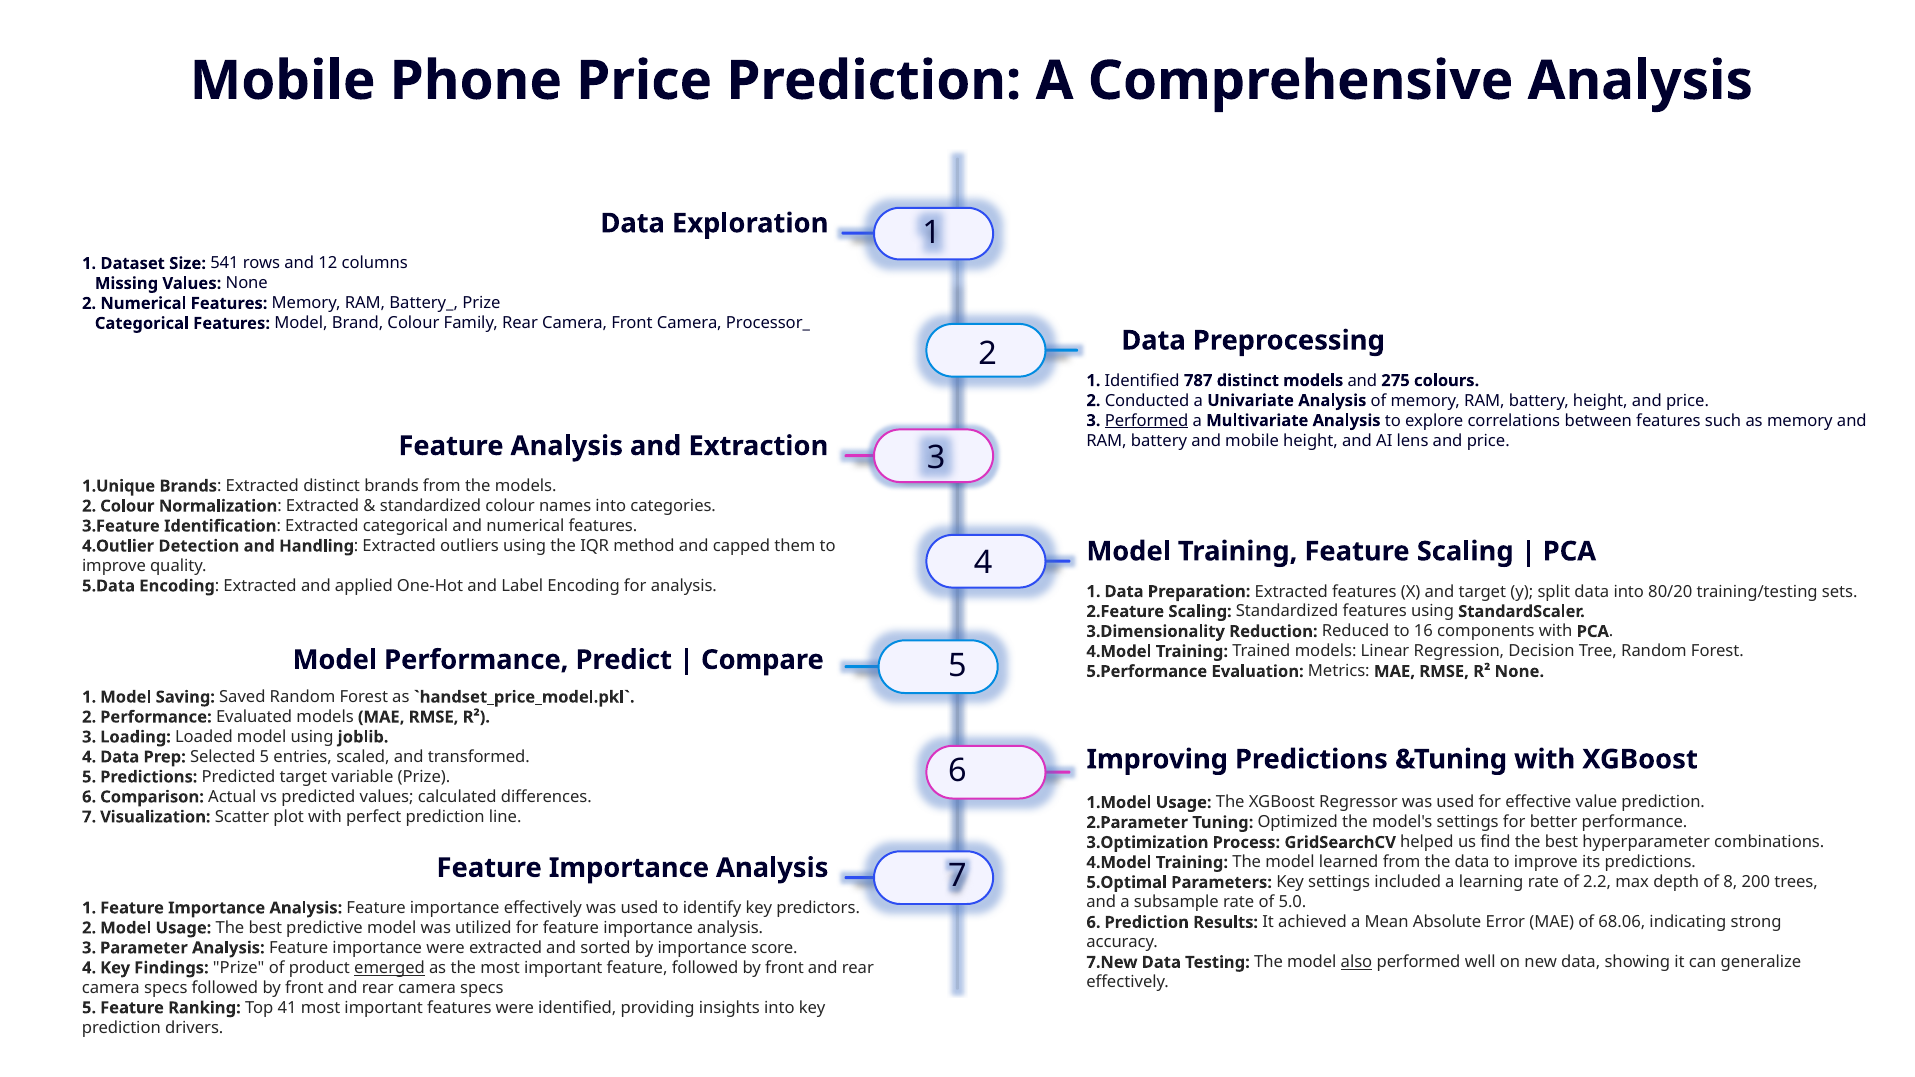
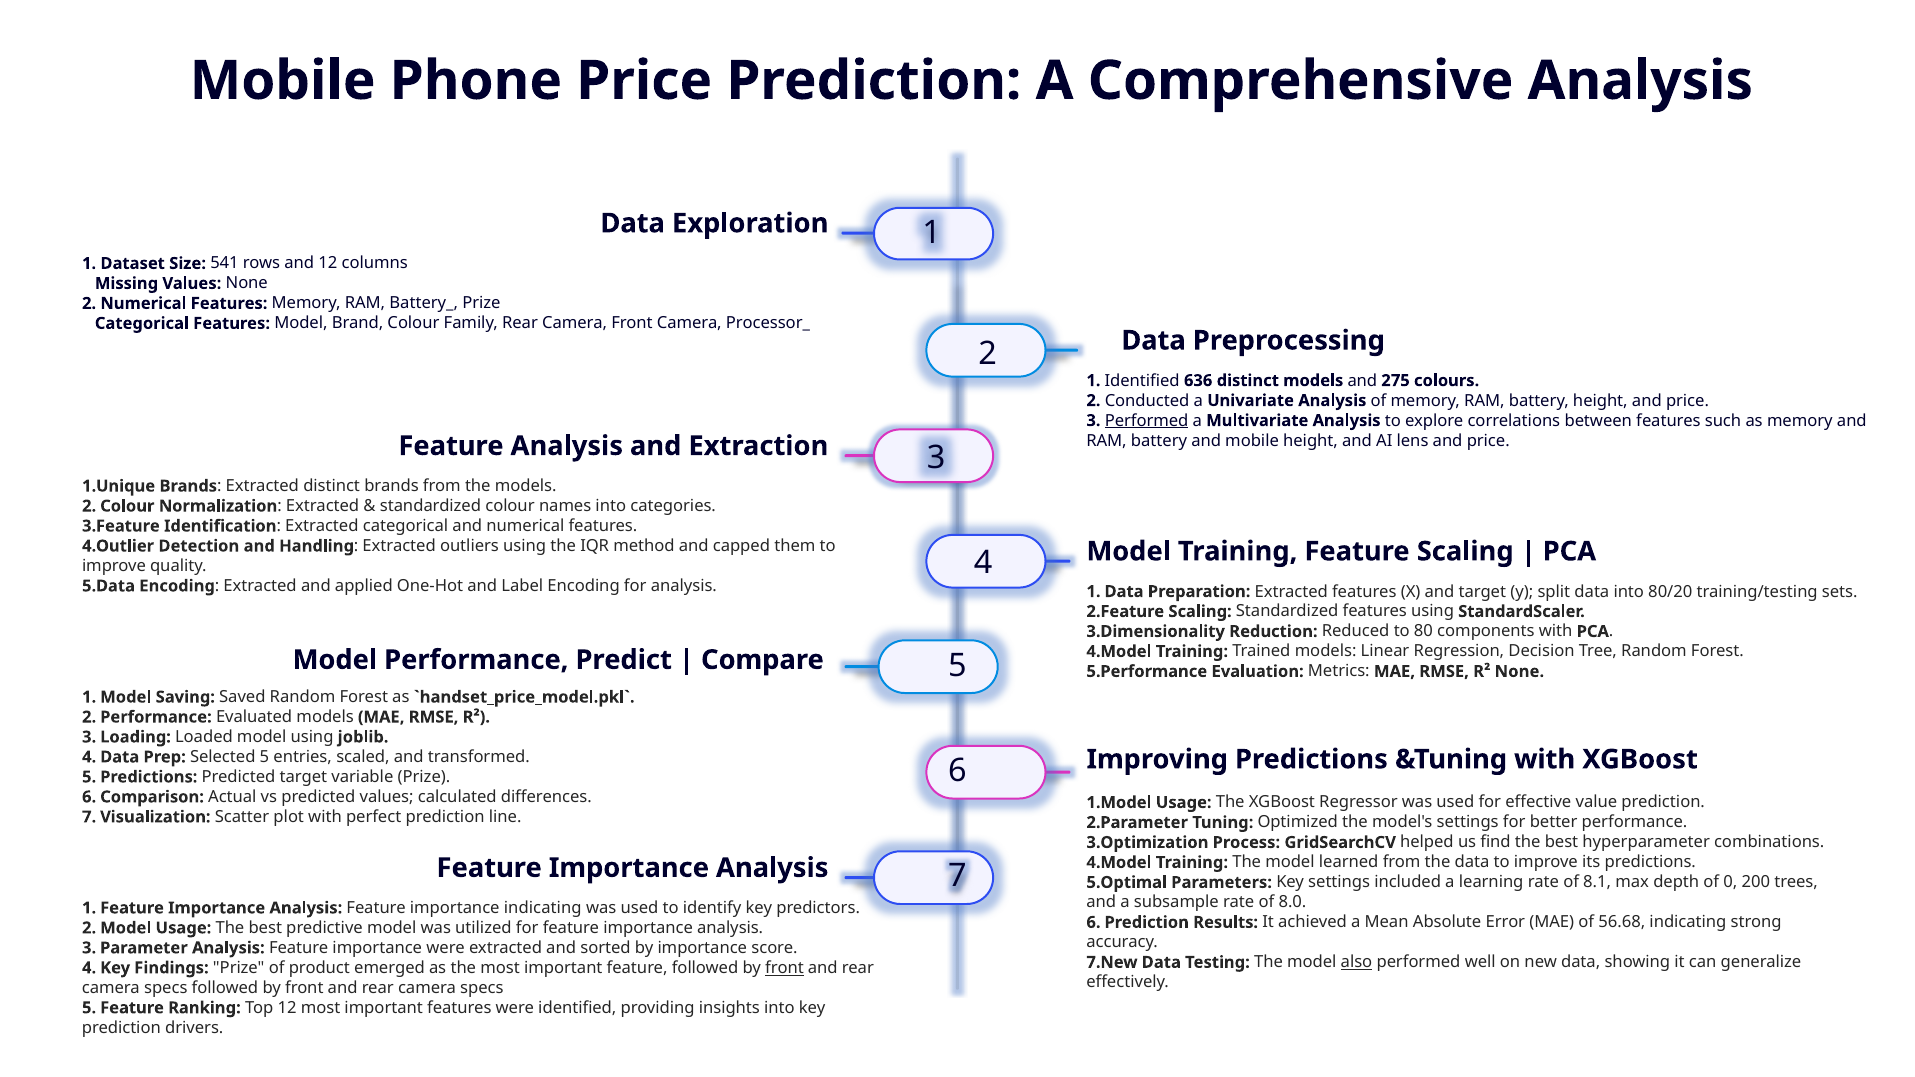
787: 787 -> 636
16: 16 -> 80
2.2: 2.2 -> 8.1
8: 8 -> 0
5.0: 5.0 -> 8.0
importance effectively: effectively -> indicating
68.06: 68.06 -> 56.68
emerged underline: present -> none
front at (784, 968) underline: none -> present
Top 41: 41 -> 12
